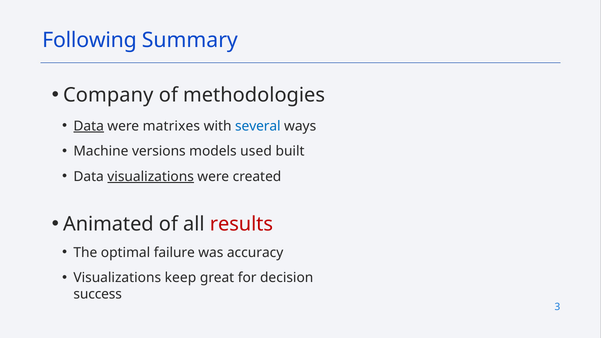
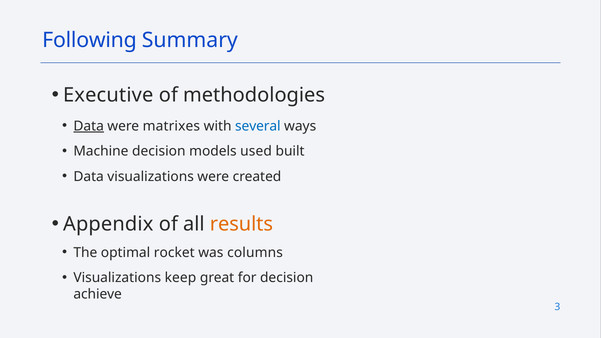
Company: Company -> Executive
Machine versions: versions -> decision
visualizations at (151, 177) underline: present -> none
Animated: Animated -> Appendix
results colour: red -> orange
failure: failure -> rocket
accuracy: accuracy -> columns
success: success -> achieve
